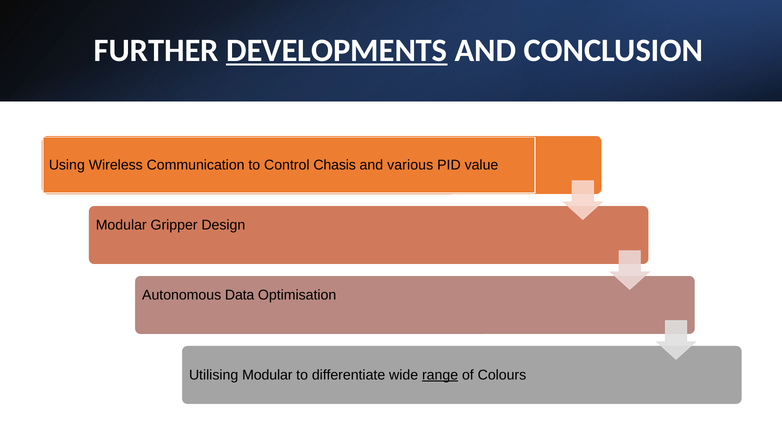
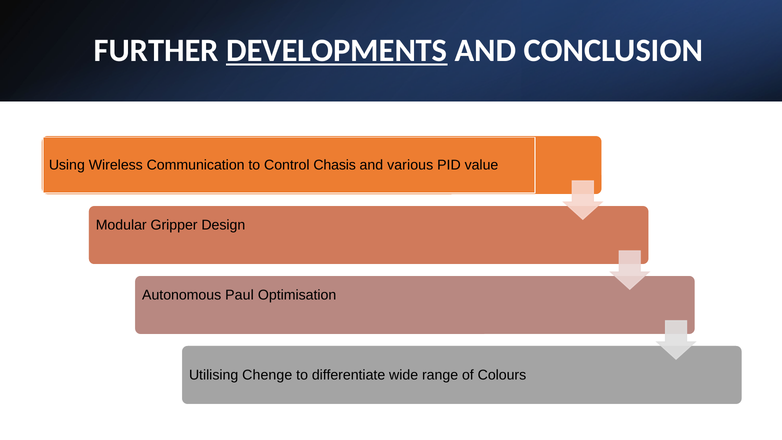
Data: Data -> Paul
Utilising Modular: Modular -> Chenge
range underline: present -> none
